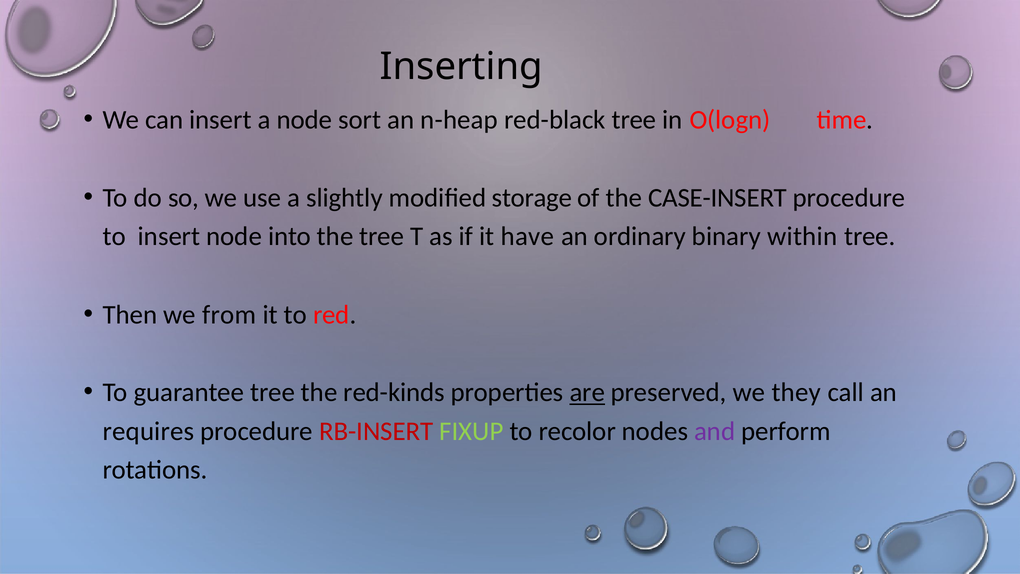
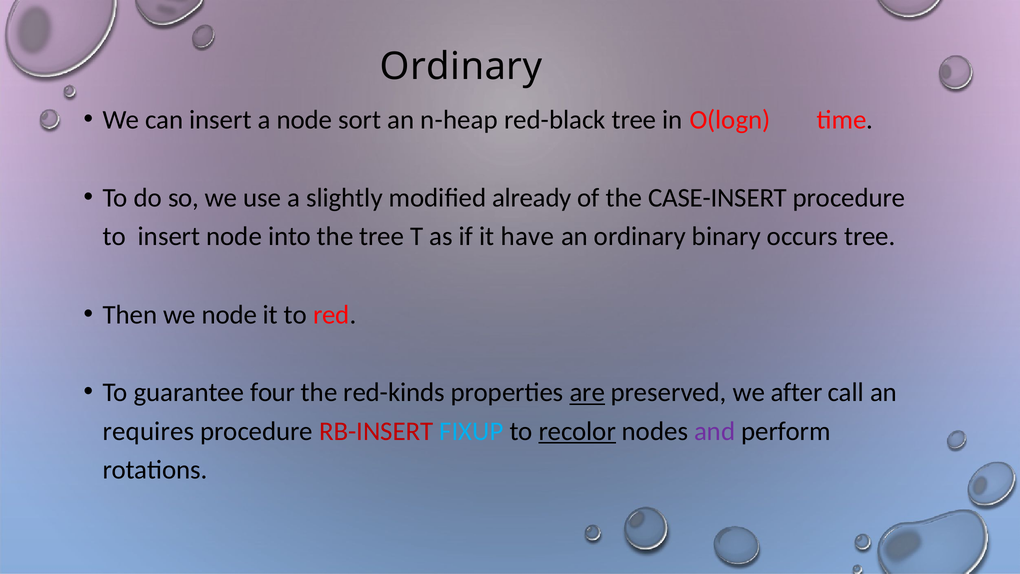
Inserting at (461, 66): Inserting -> Ordinary
storage: storage -> already
within: within -> occurs
we from: from -> node
guarantee tree: tree -> four
they: they -> after
FIXUP colour: light green -> light blue
recolor underline: none -> present
